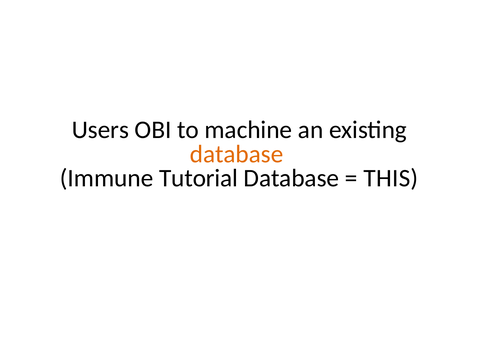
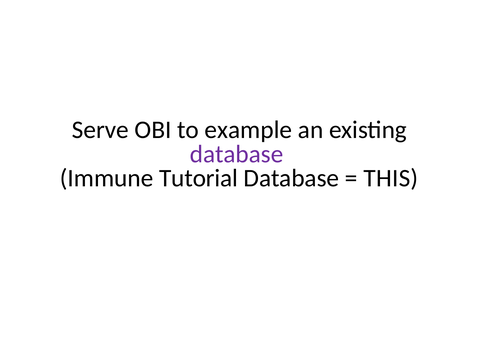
Users: Users -> Serve
machine: machine -> example
database at (237, 154) colour: orange -> purple
